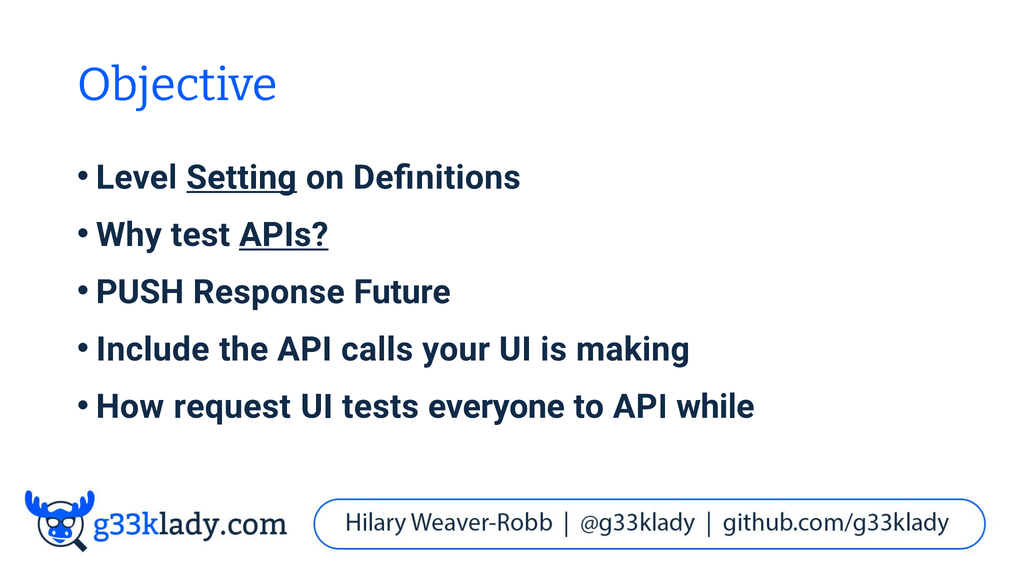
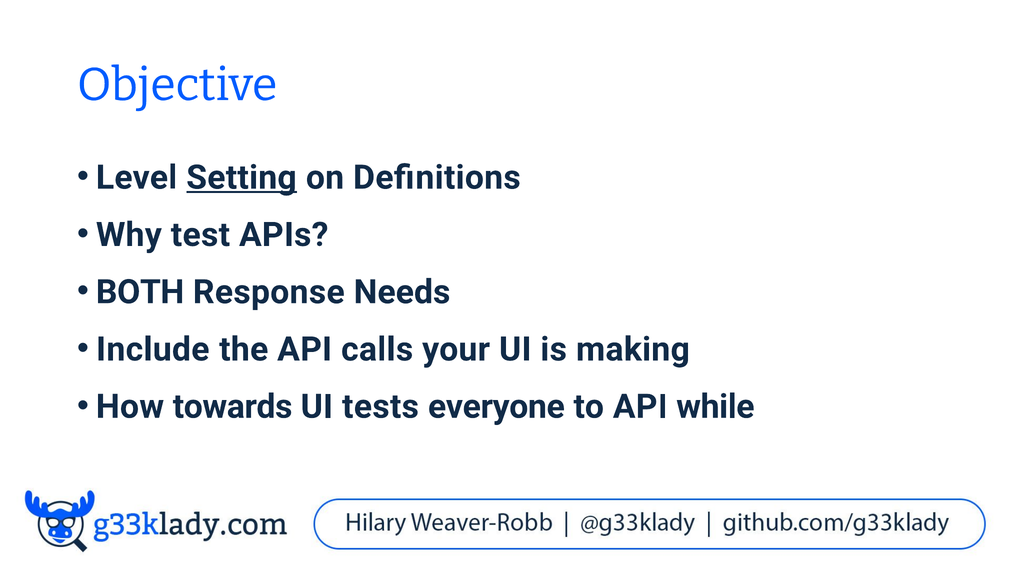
APIs underline: present -> none
PUSH: PUSH -> BOTH
Future: Future -> Needs
request: request -> towards
